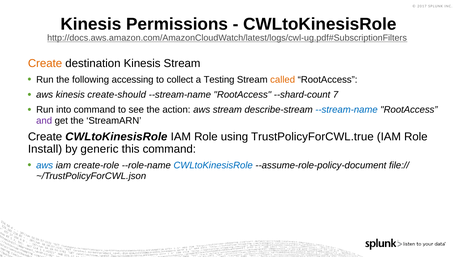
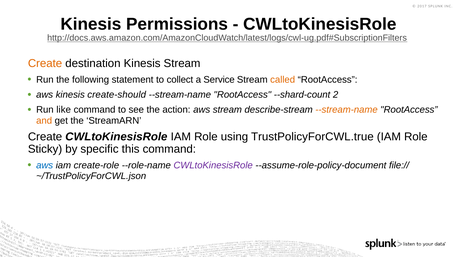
accessing: accessing -> statement
Testing: Testing -> Service
7: 7 -> 2
into: into -> like
--stream-name at (346, 110) colour: blue -> orange
and colour: purple -> orange
Install: Install -> Sticky
generic: generic -> specific
CWLtoKinesisRole at (213, 165) colour: blue -> purple
